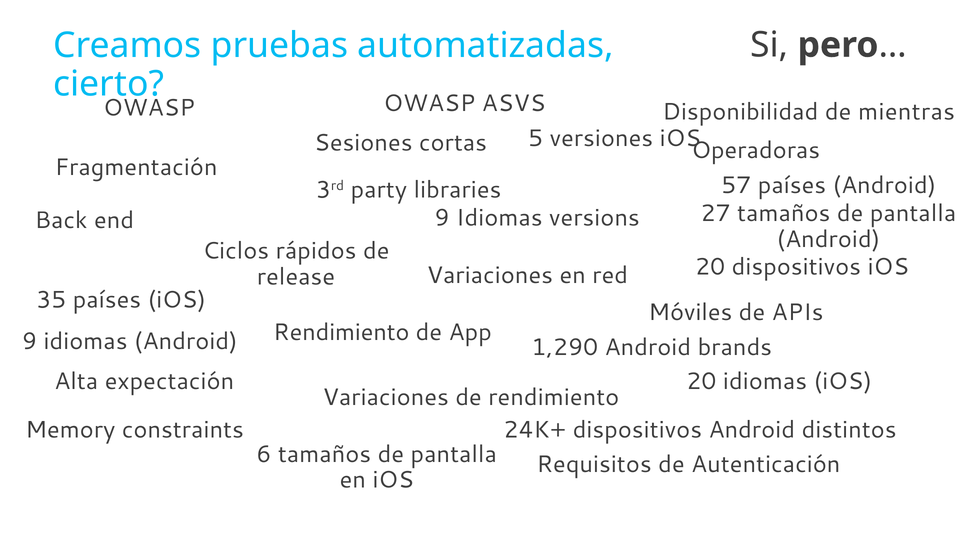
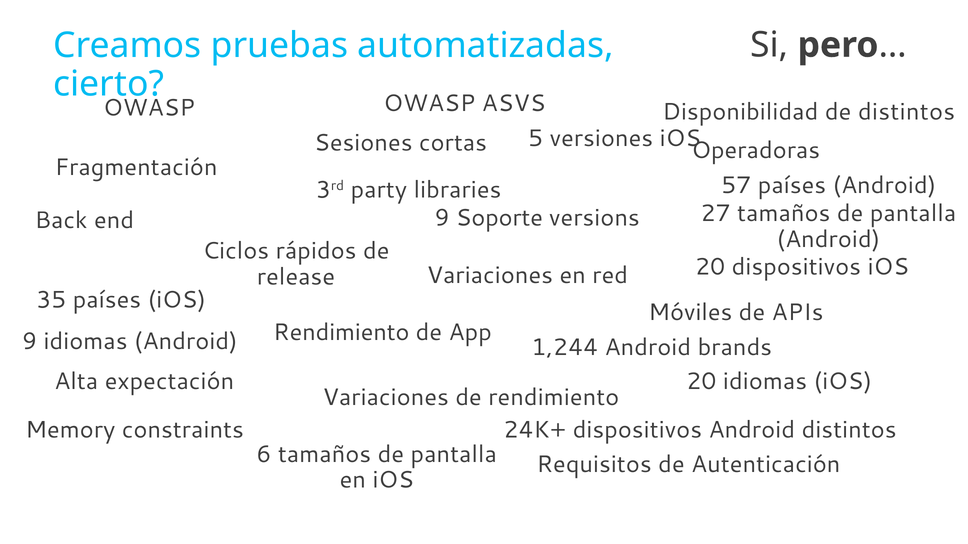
de mientras: mientras -> distintos
Idiomas at (499, 218): Idiomas -> Soporte
1,290: 1,290 -> 1,244
